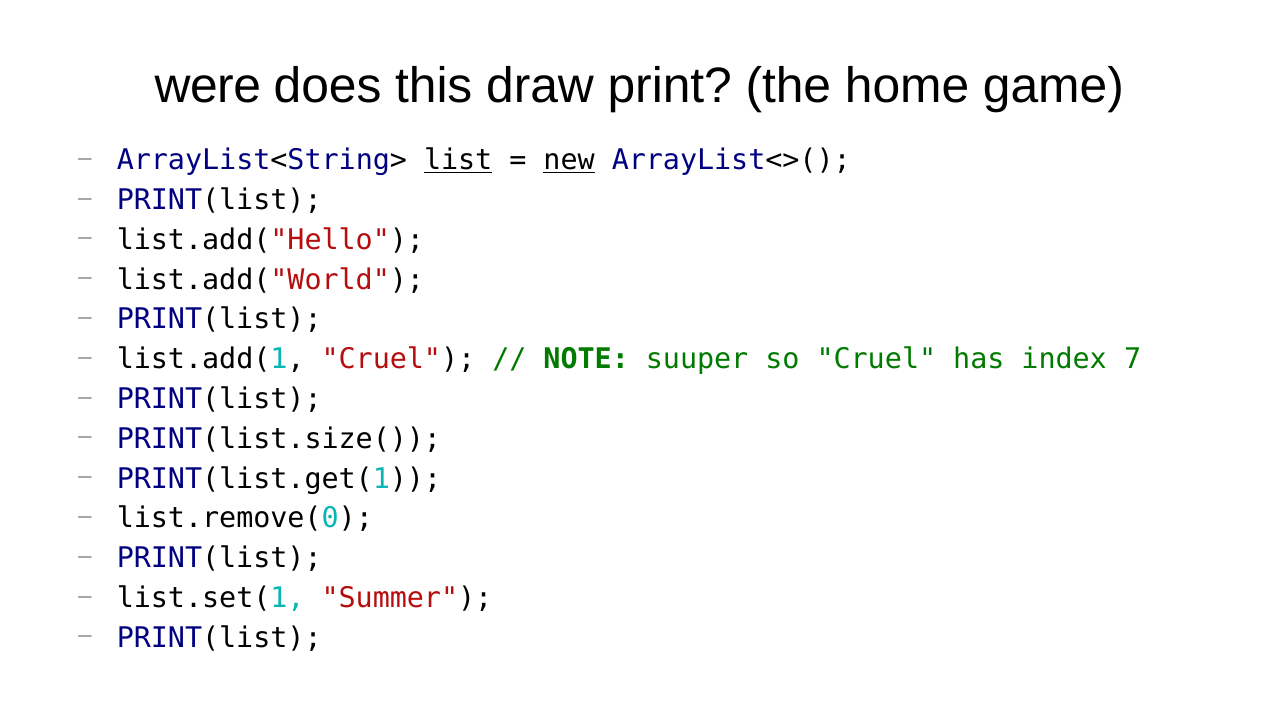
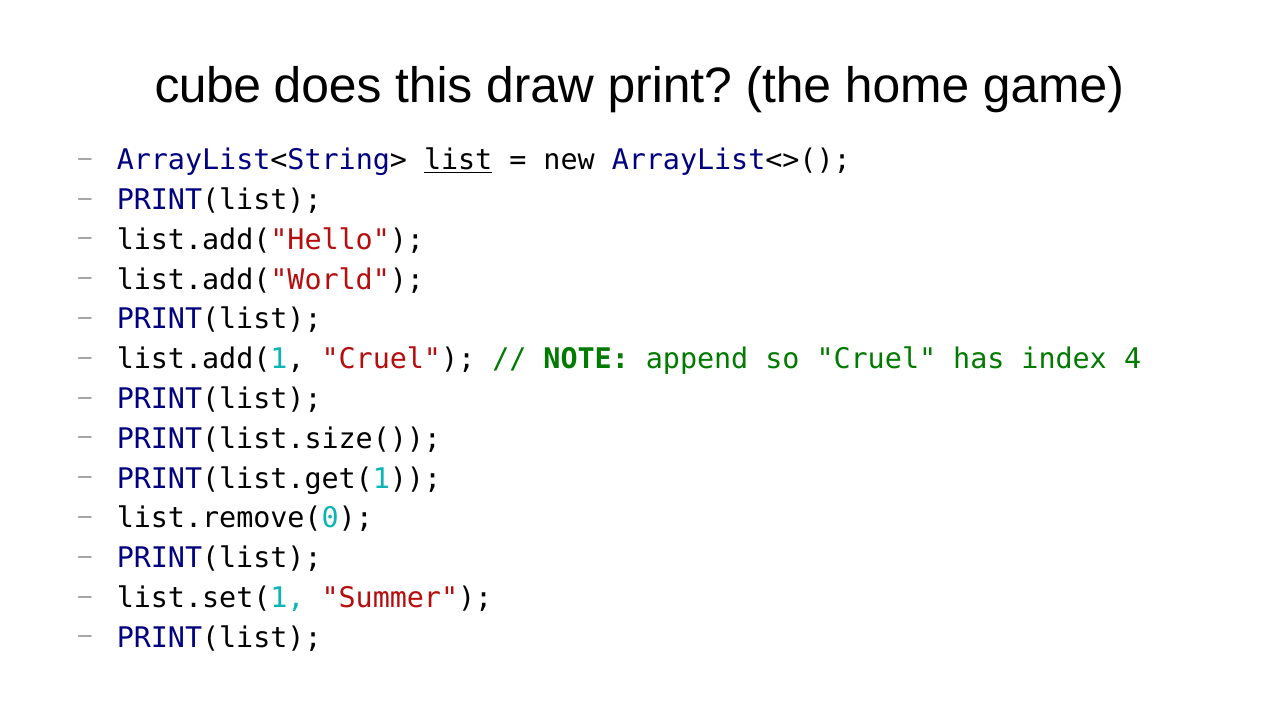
were: were -> cube
new underline: present -> none
suuper: suuper -> append
7: 7 -> 4
